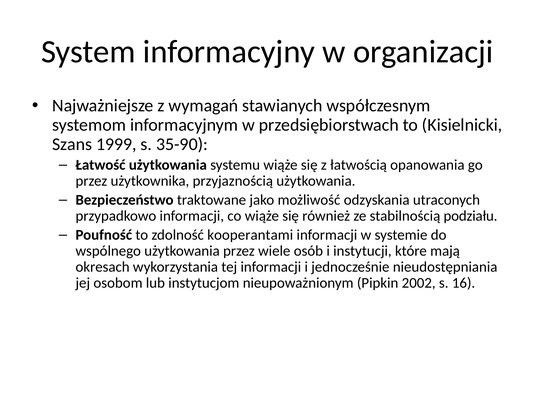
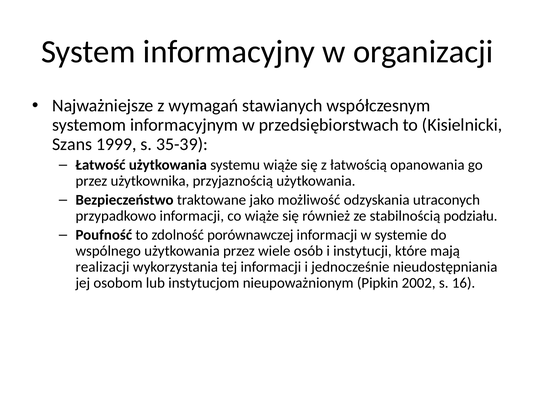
35-90: 35-90 -> 35-39
kooperantami: kooperantami -> porównawczej
okresach: okresach -> realizacji
